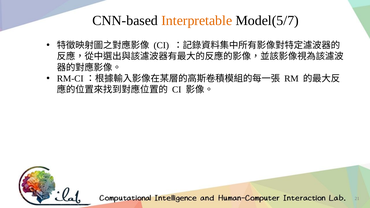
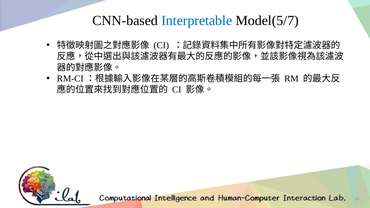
Interpretable colour: orange -> blue
